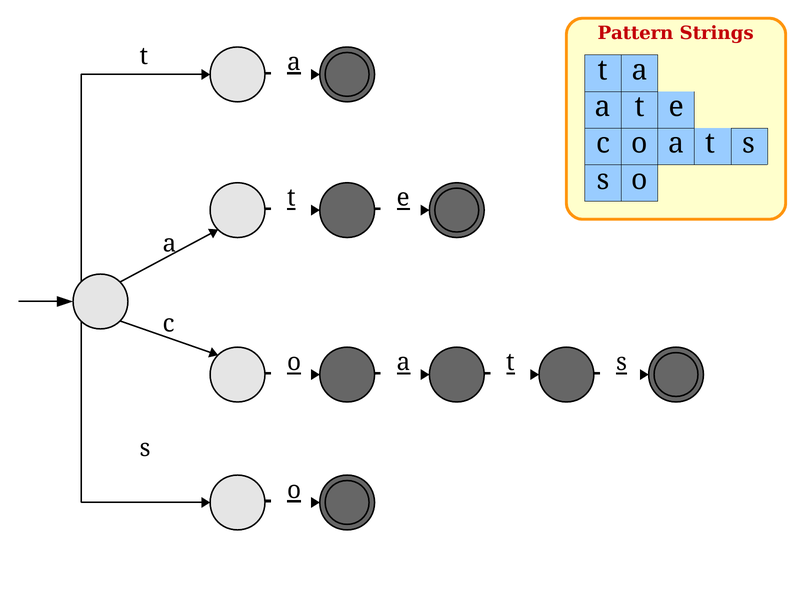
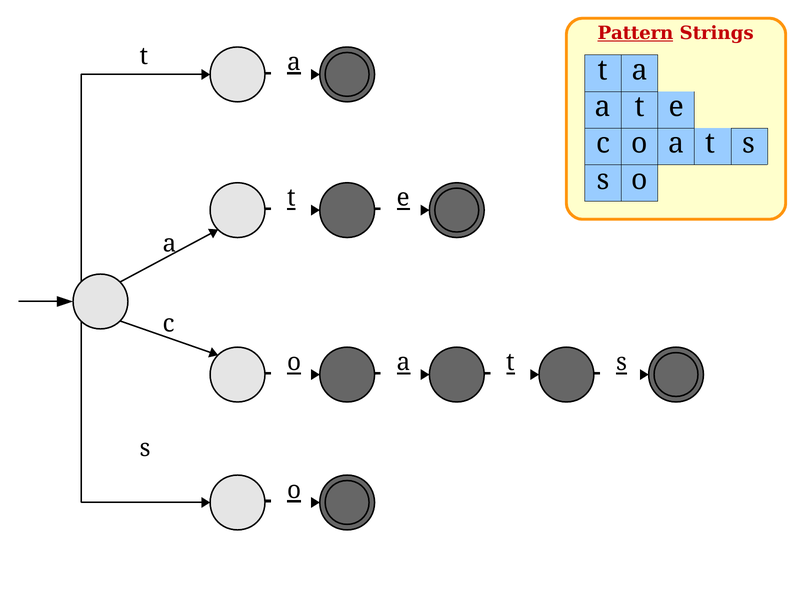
Pattern underline: none -> present
